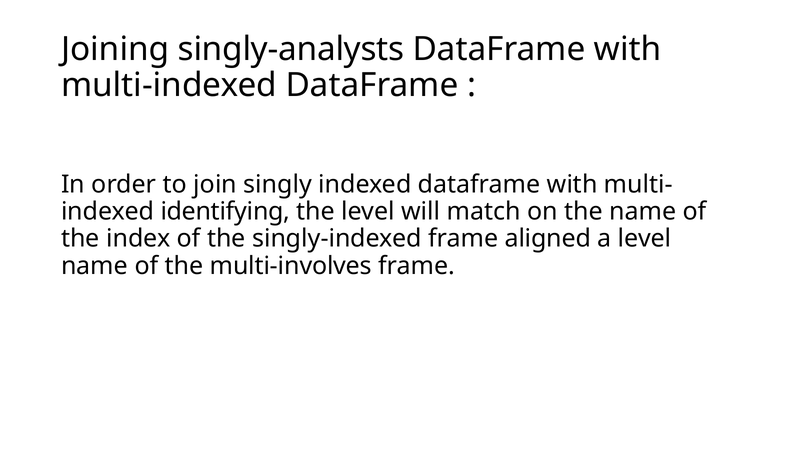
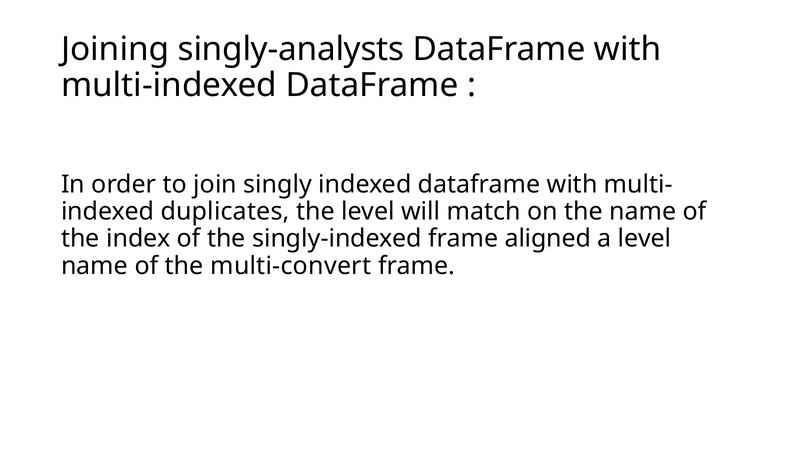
identifying: identifying -> duplicates
multi-involves: multi-involves -> multi-convert
